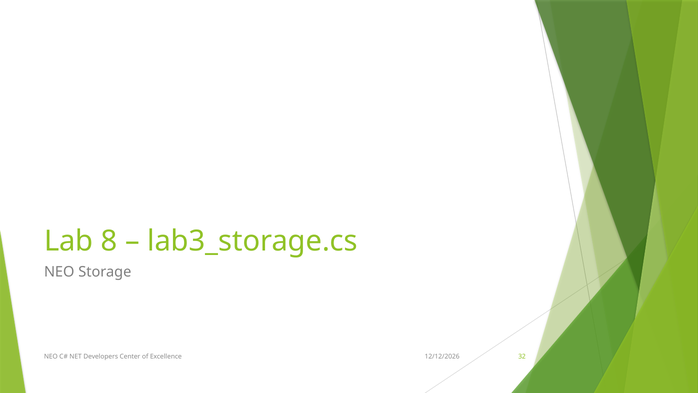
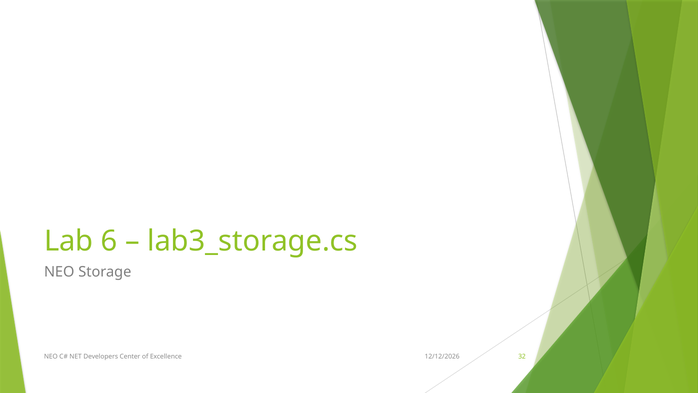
8: 8 -> 6
